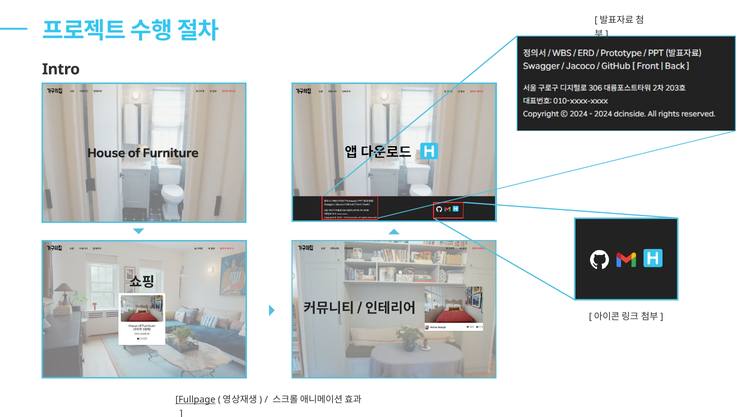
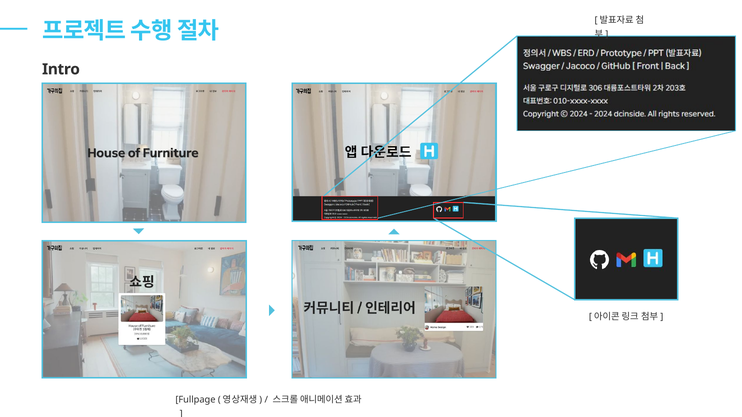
Fullpage underline: present -> none
